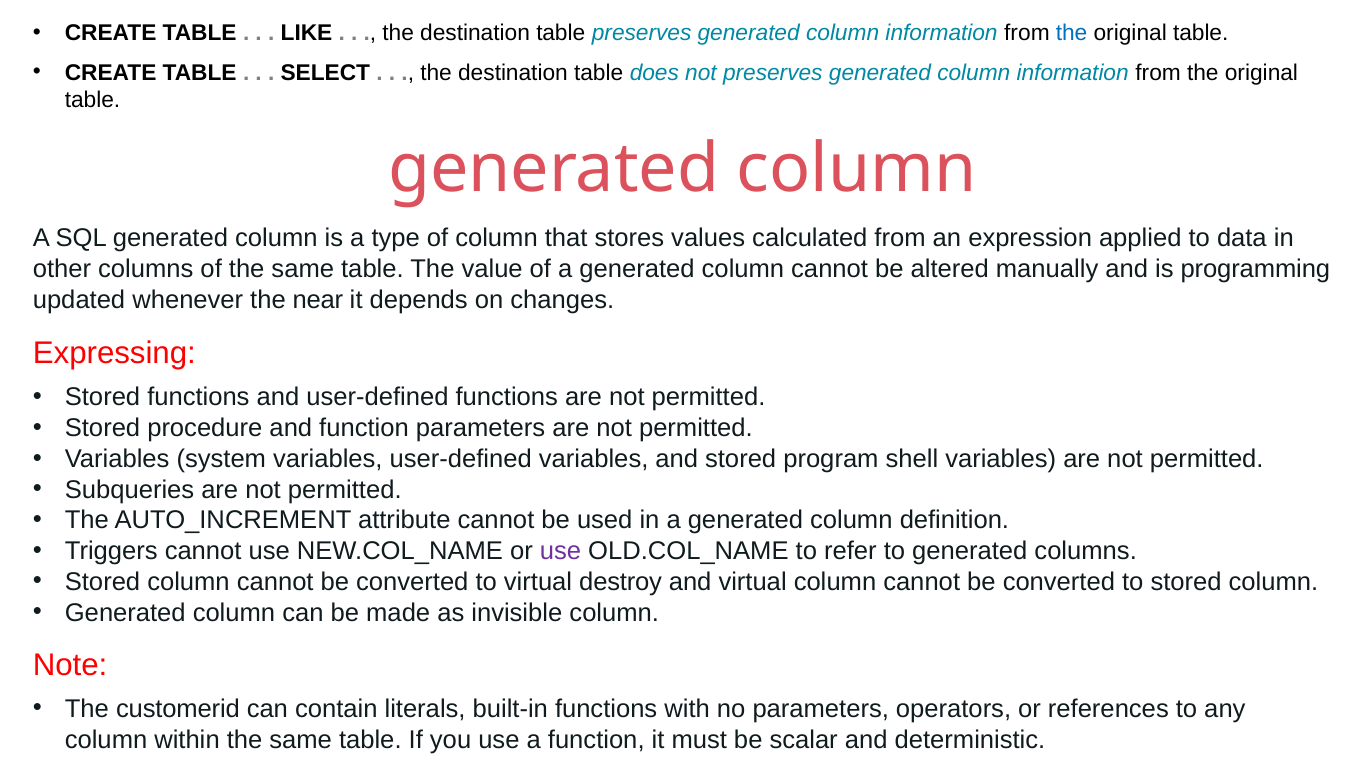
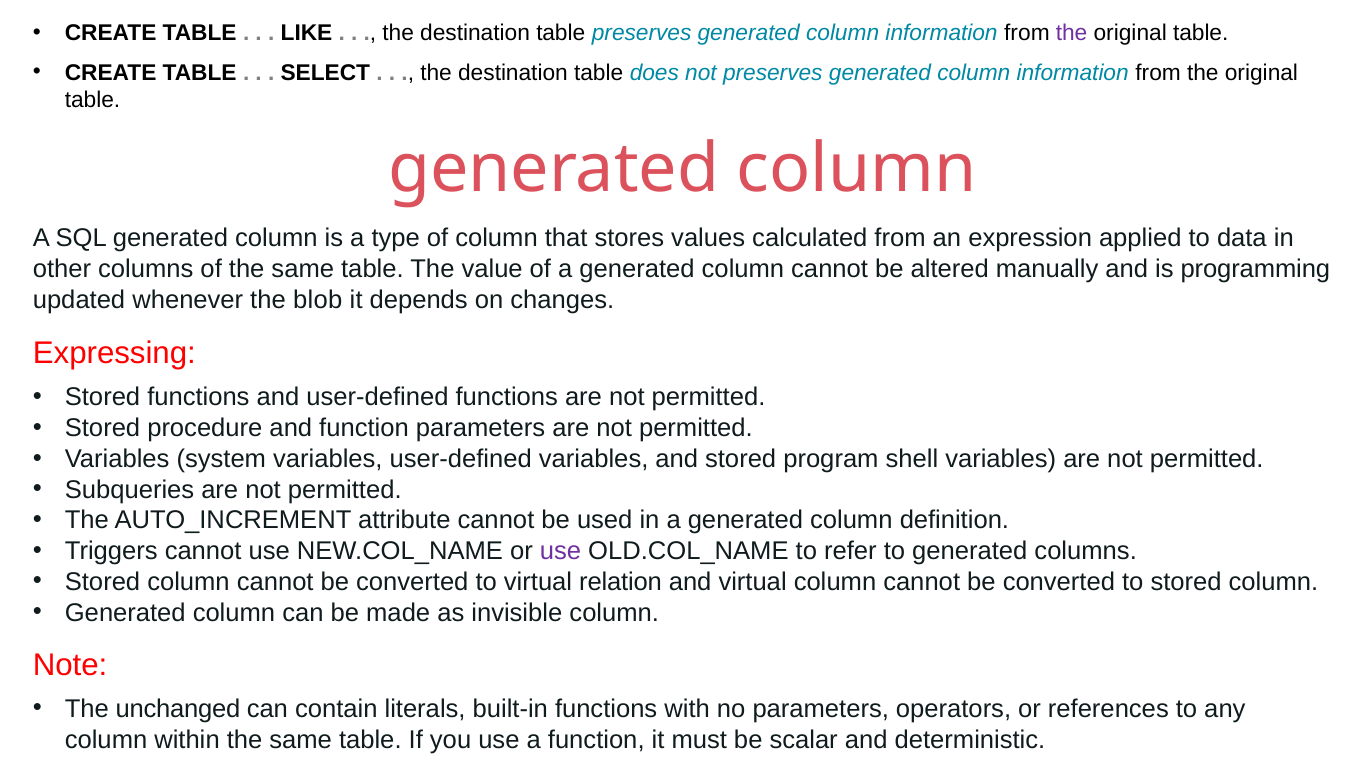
the at (1072, 33) colour: blue -> purple
near: near -> blob
destroy: destroy -> relation
customerid: customerid -> unchanged
